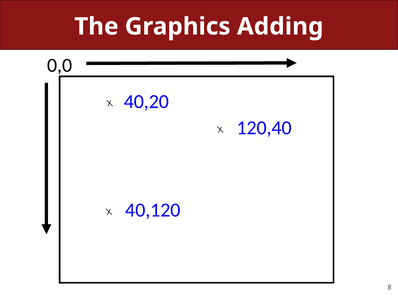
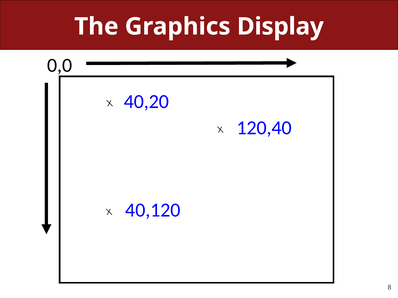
Adding: Adding -> Display
